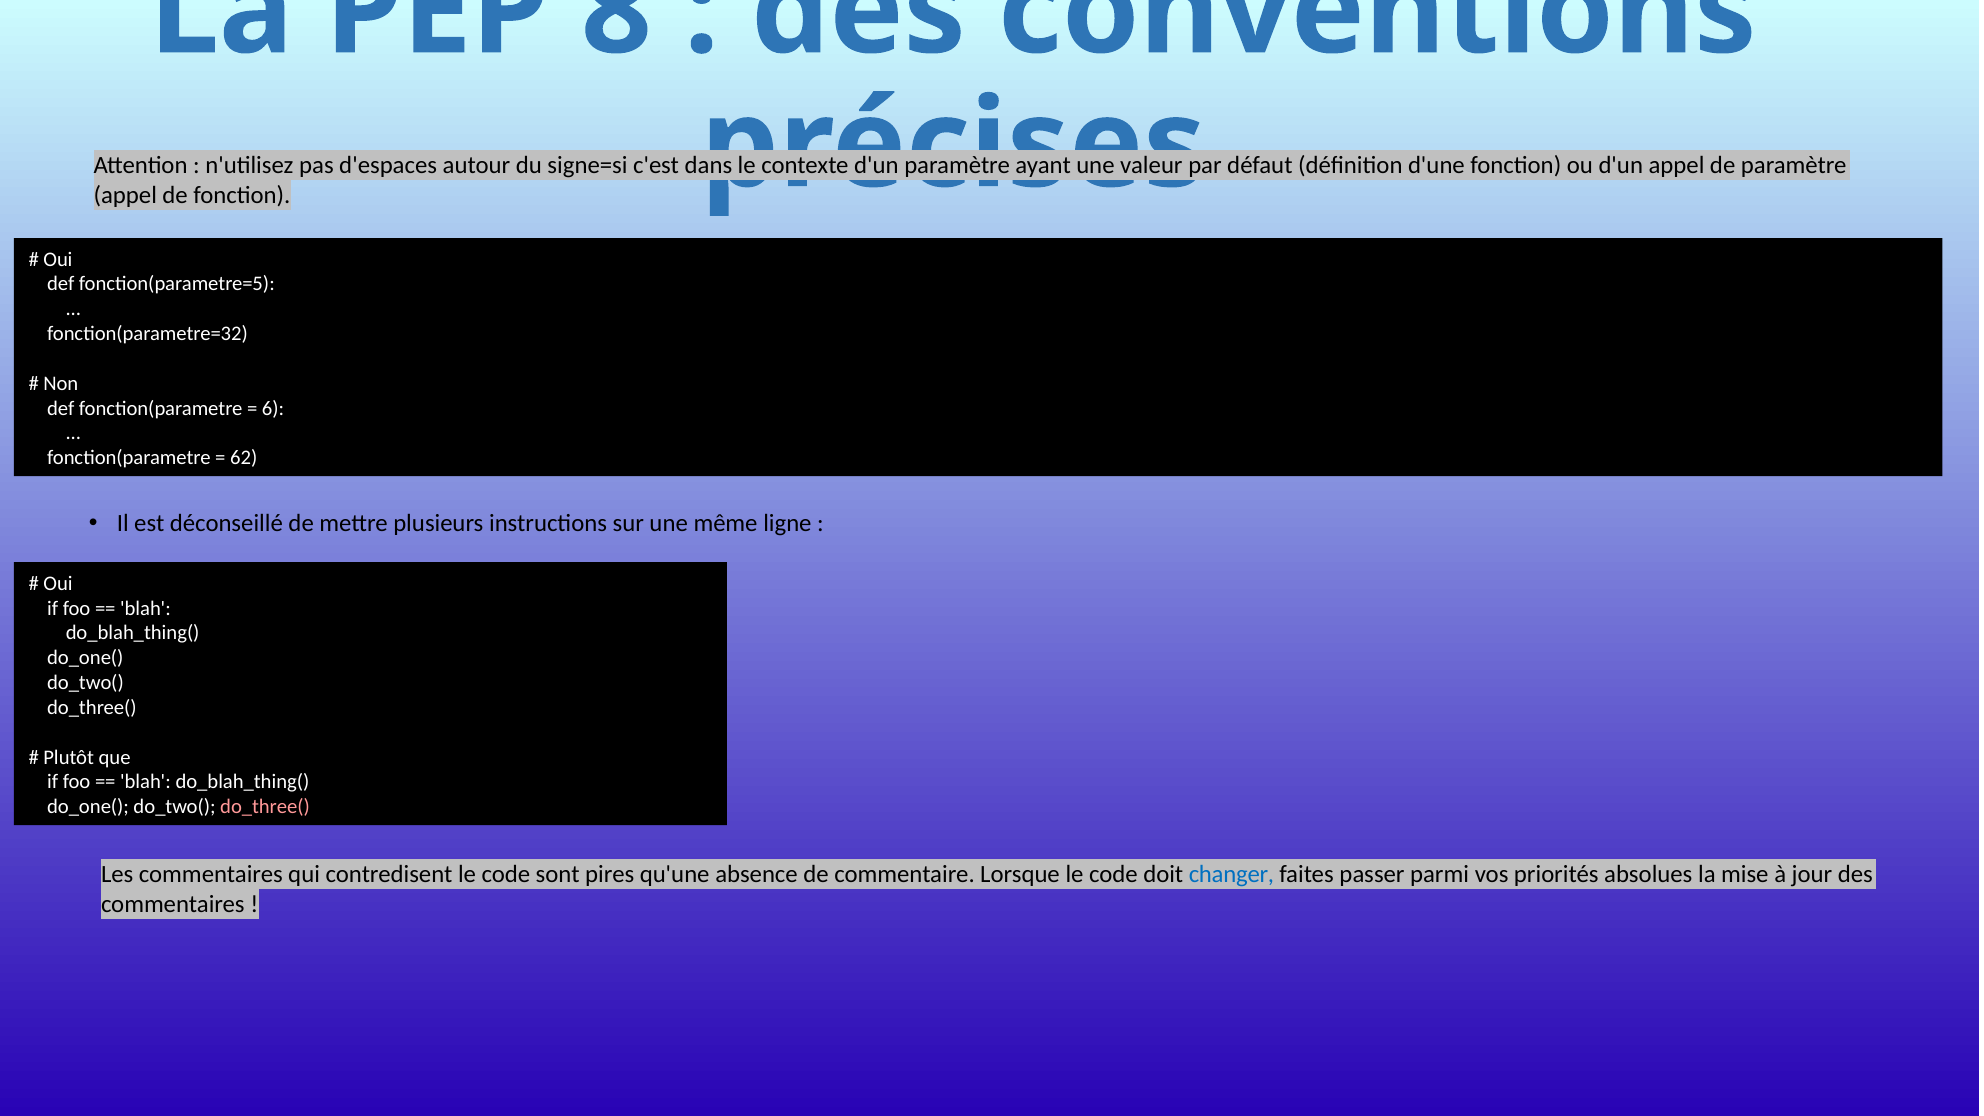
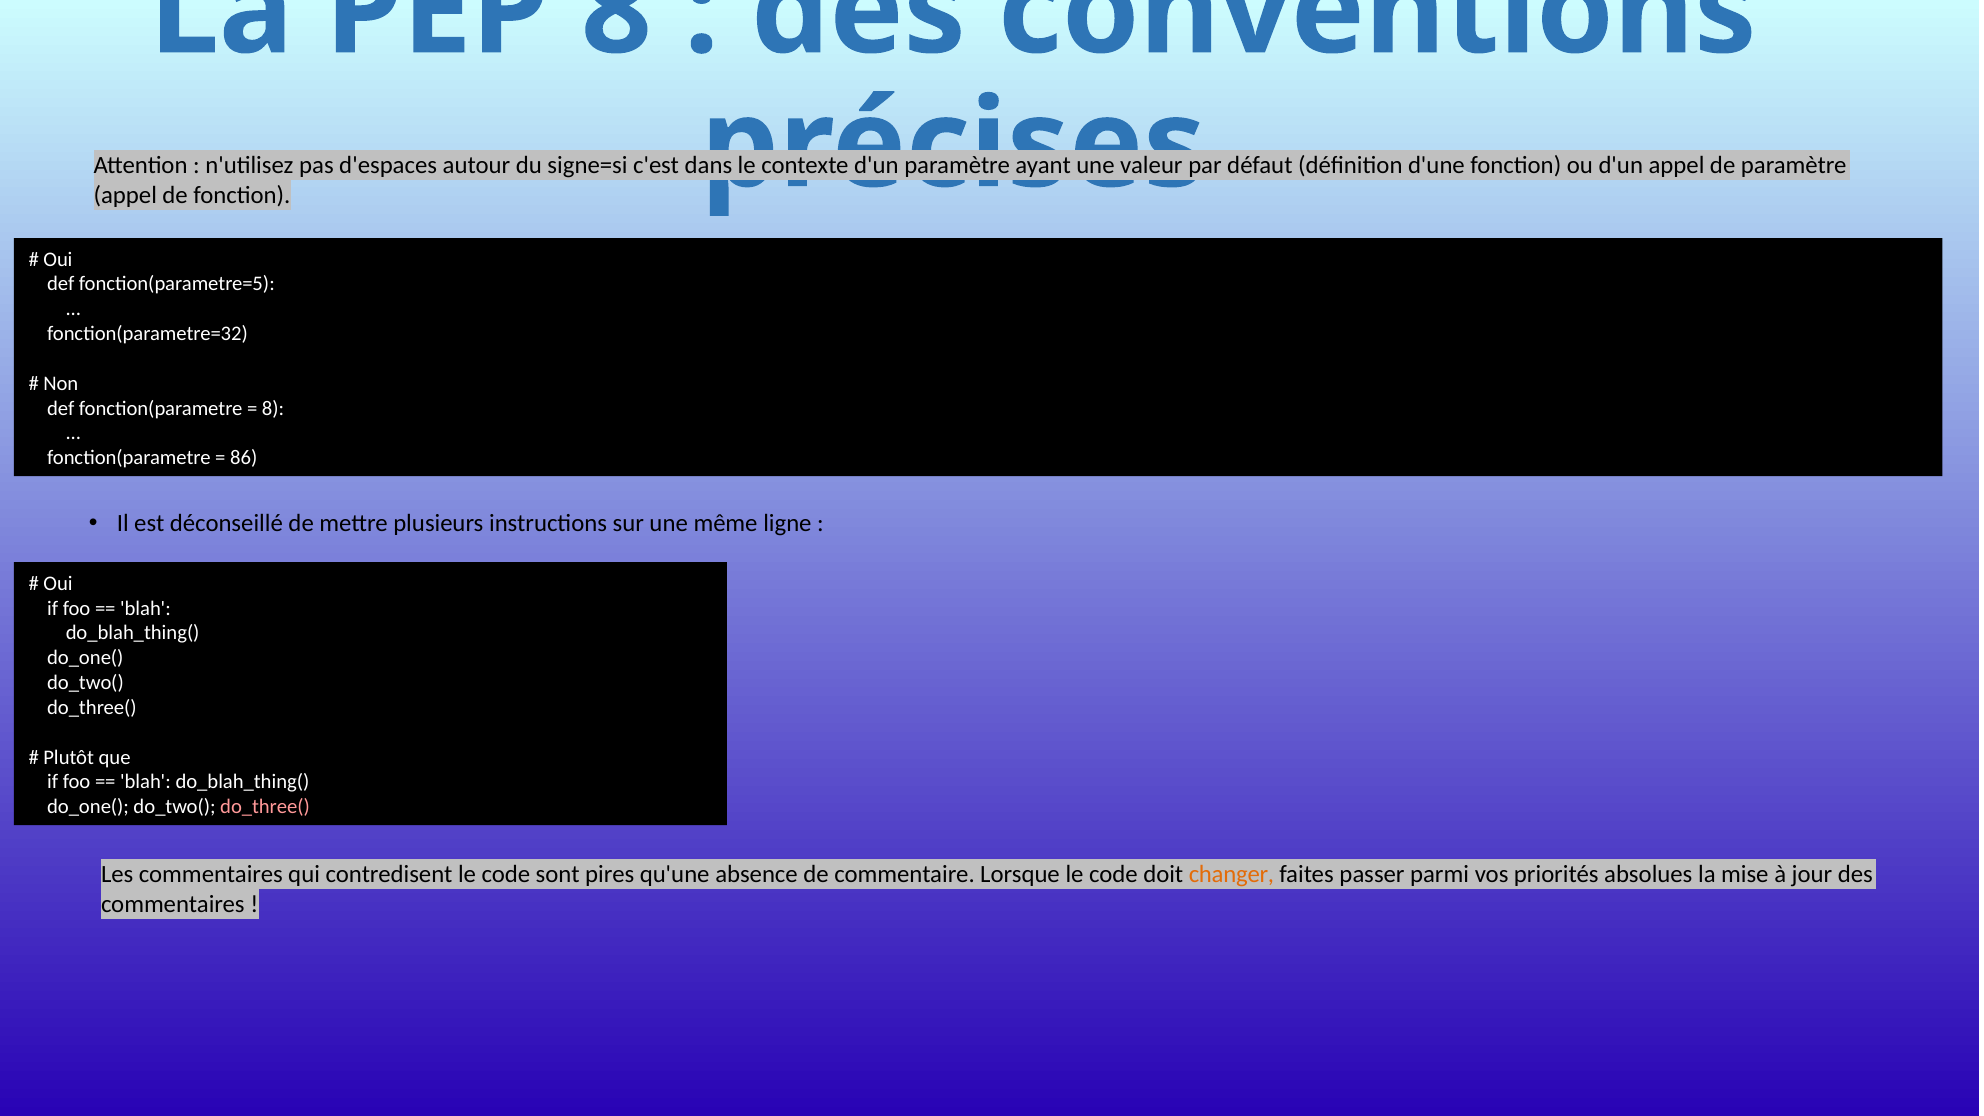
6 at (273, 408): 6 -> 8
62: 62 -> 86
changer colour: blue -> orange
